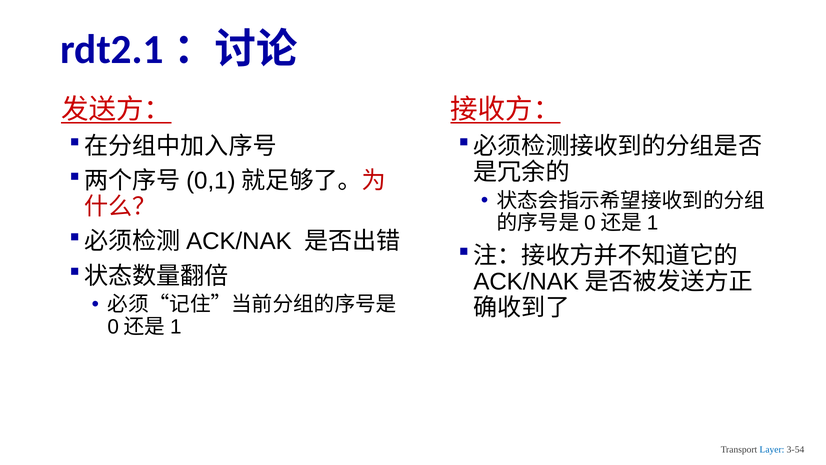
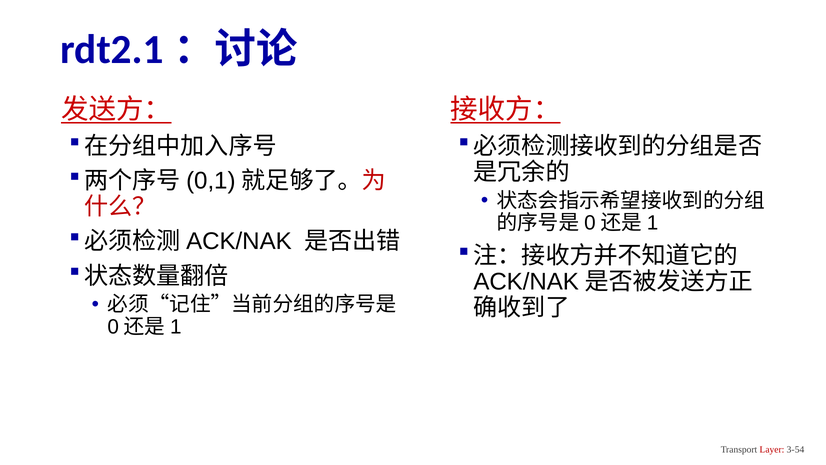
Layer colour: blue -> red
